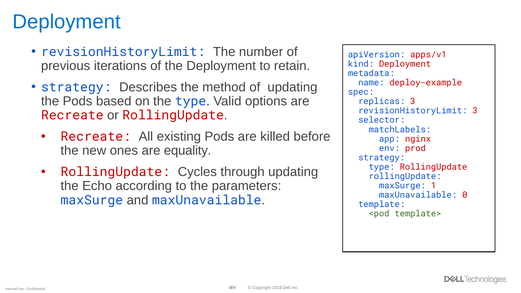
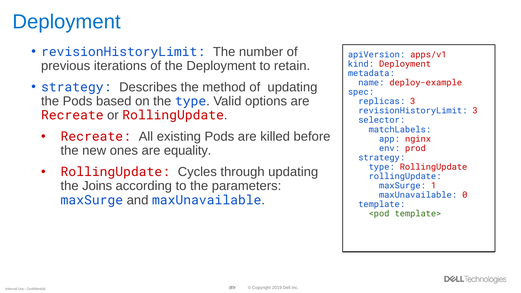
Echo: Echo -> Joins
